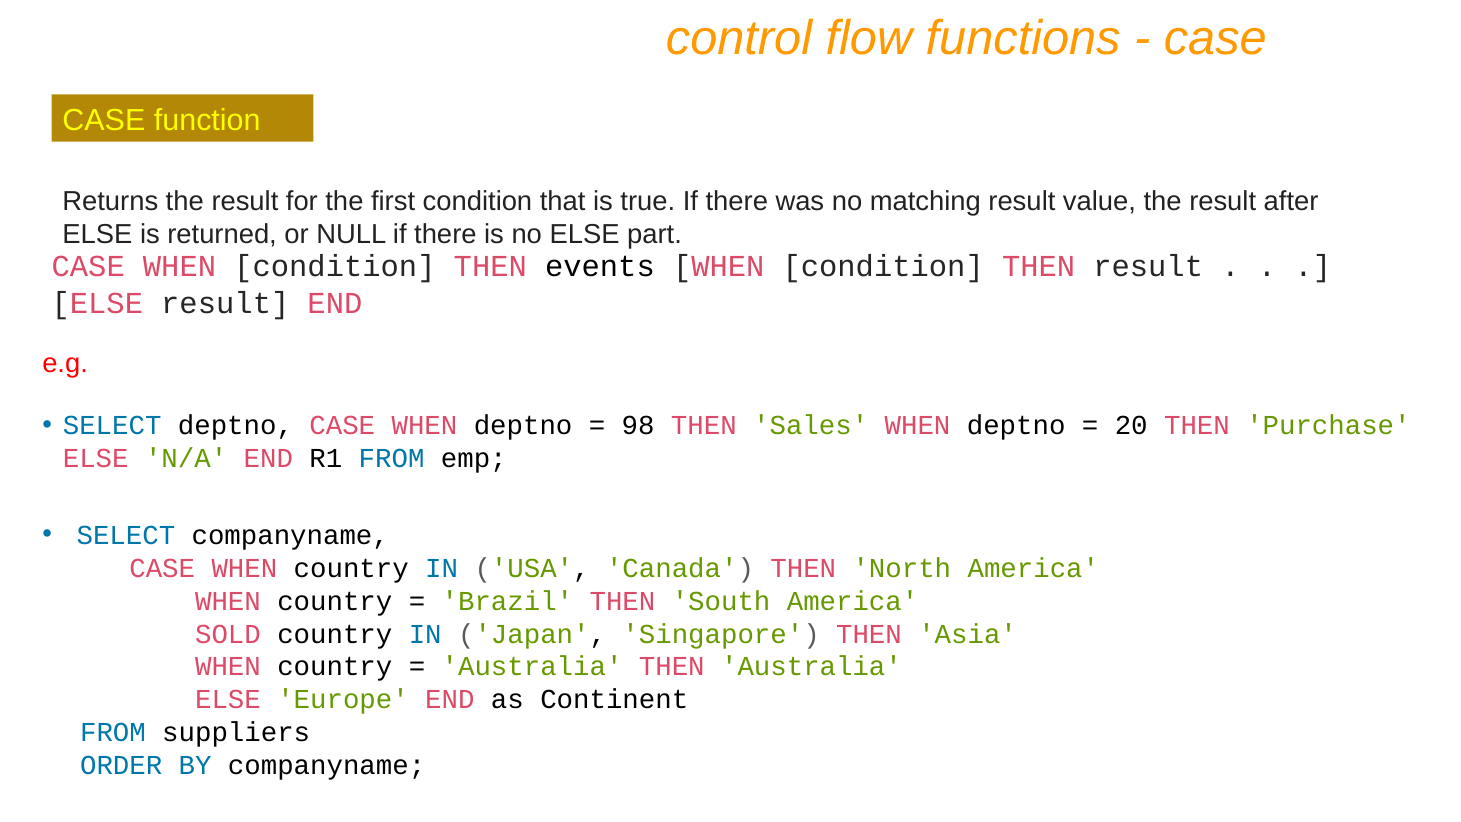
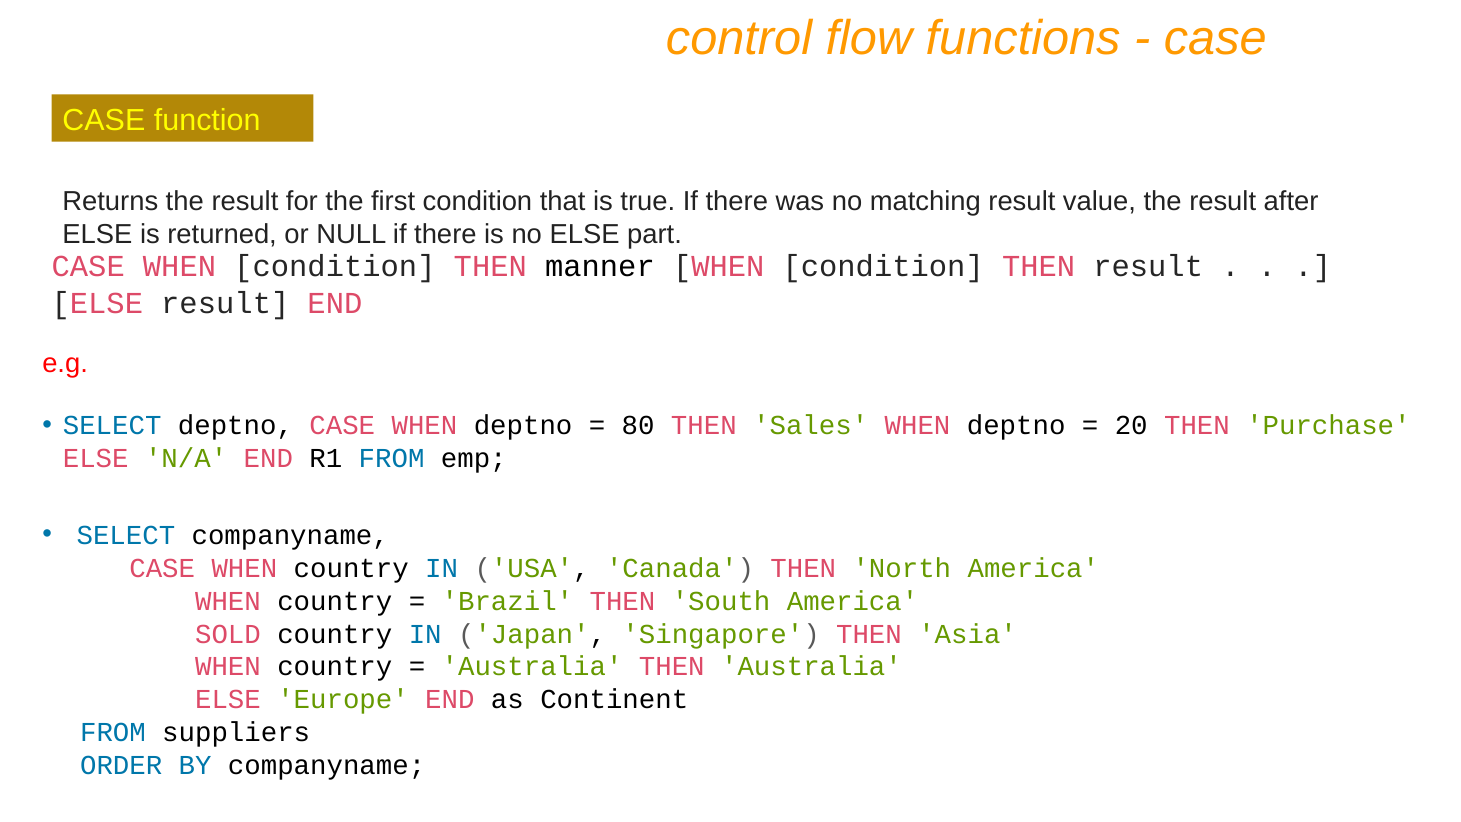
events: events -> manner
98: 98 -> 80
